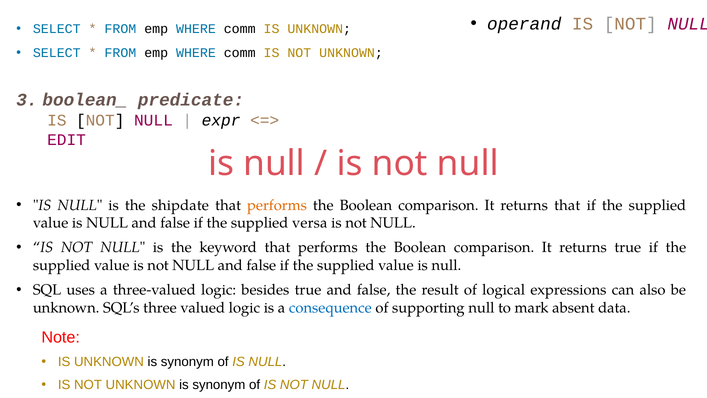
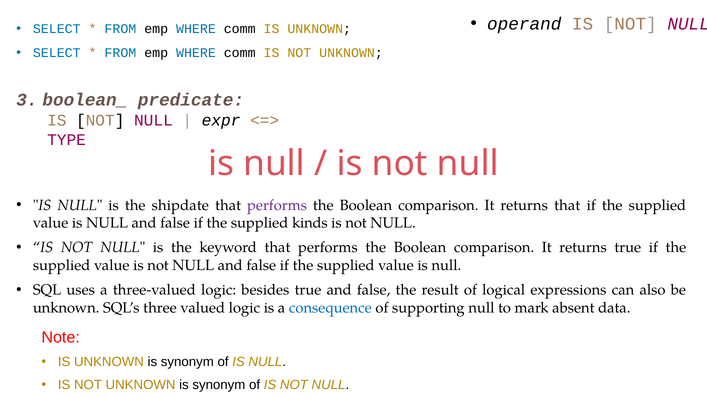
EDIT: EDIT -> TYPE
performs at (277, 205) colour: orange -> purple
versa: versa -> kinds
